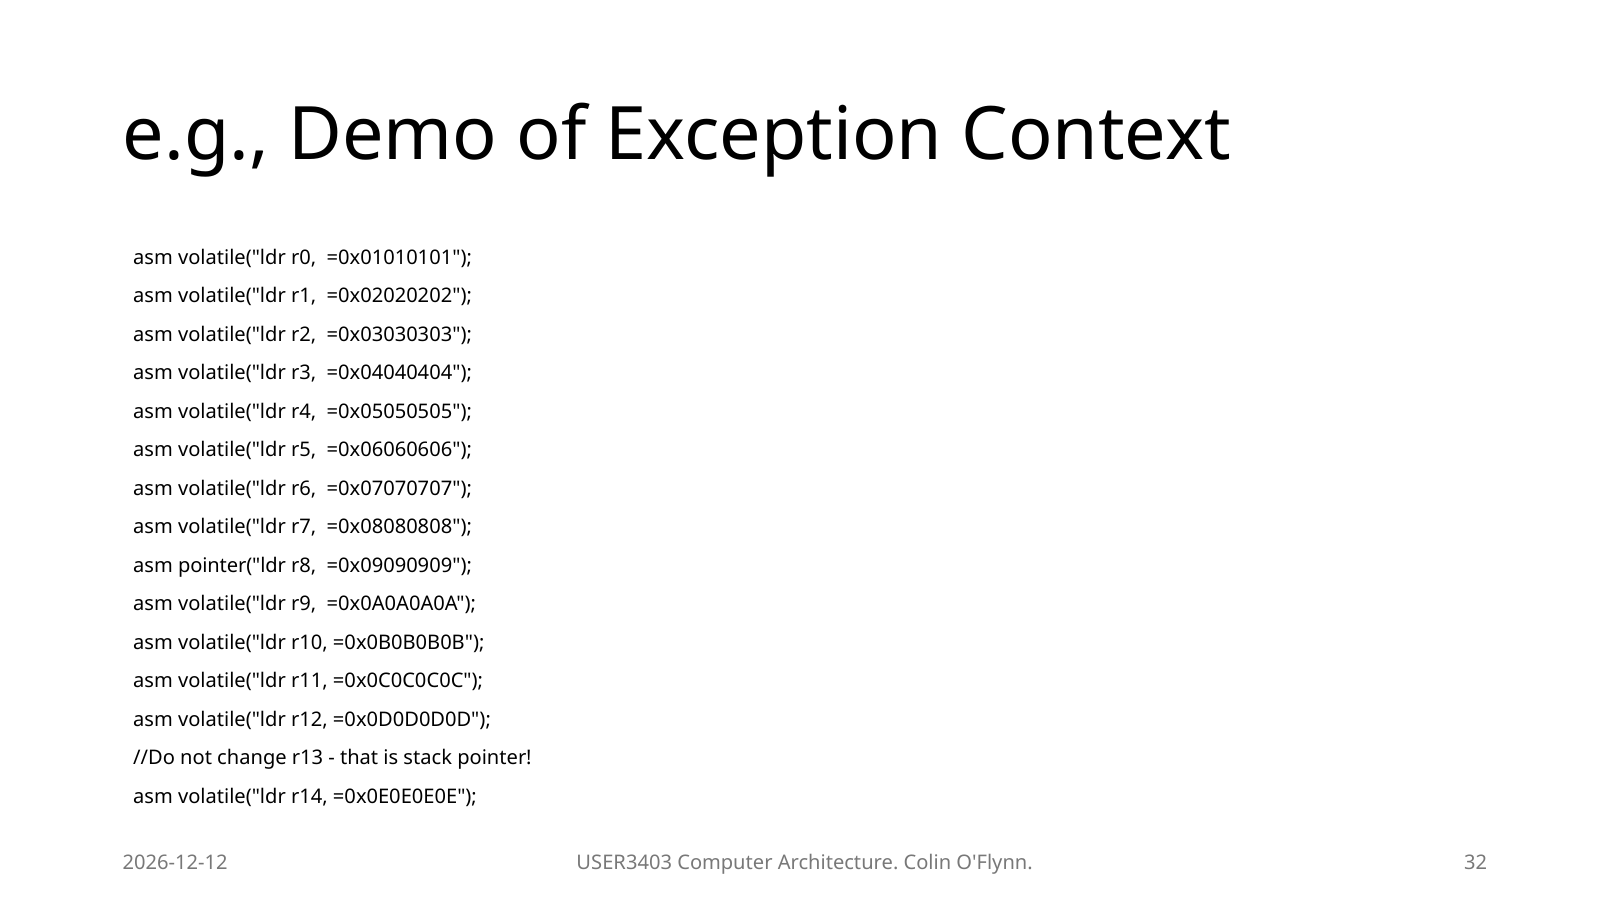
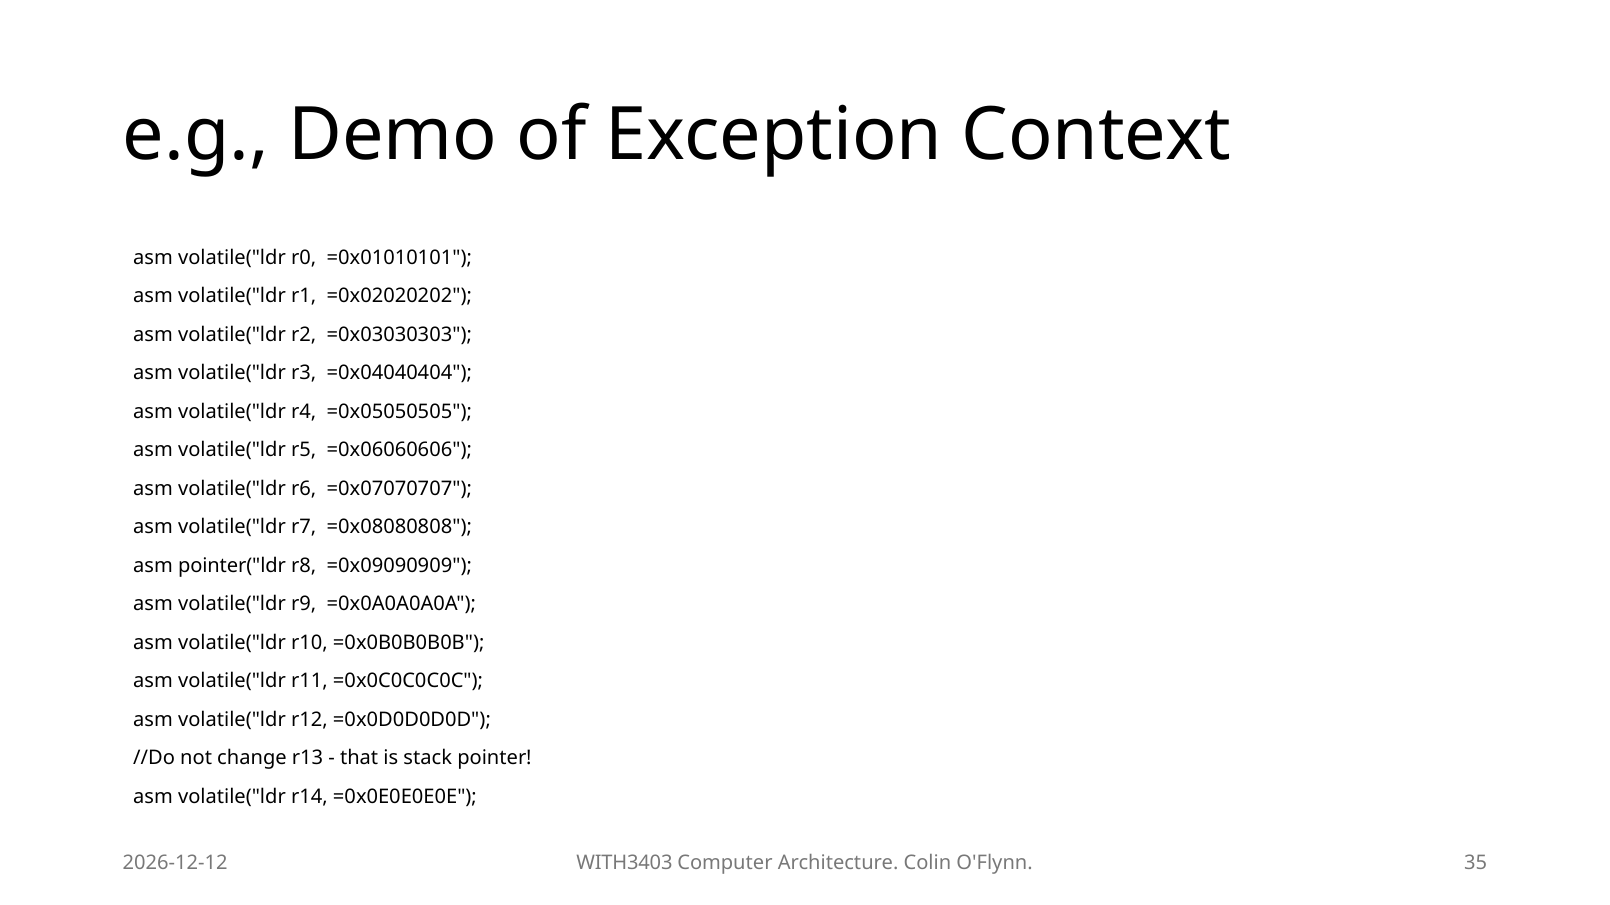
USER3403: USER3403 -> WITH3403
32: 32 -> 35
